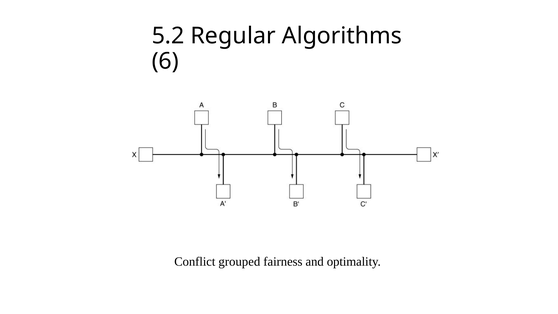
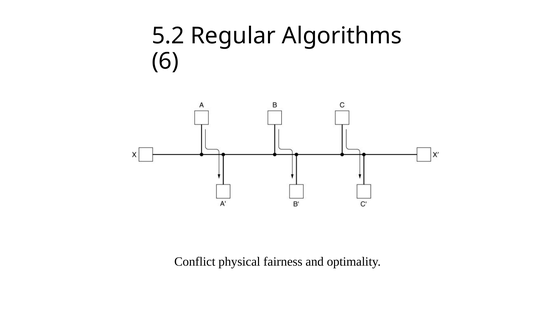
grouped: grouped -> physical
